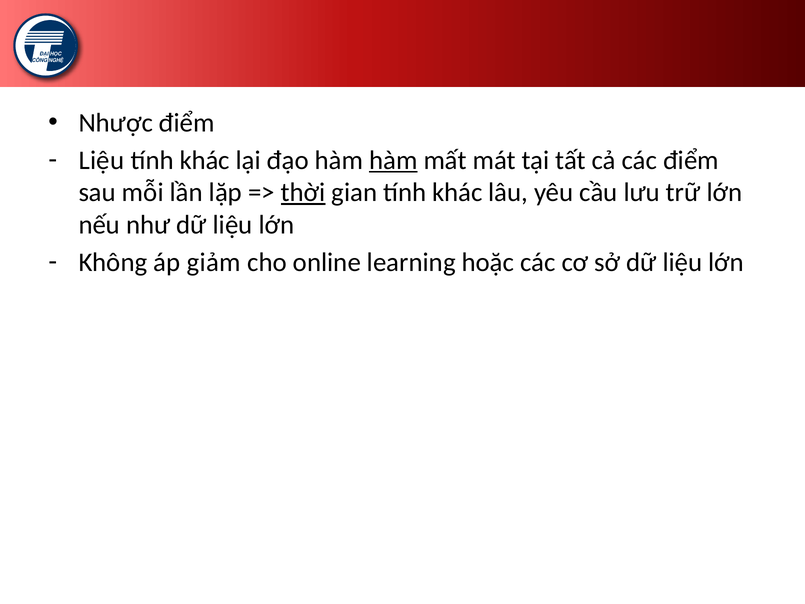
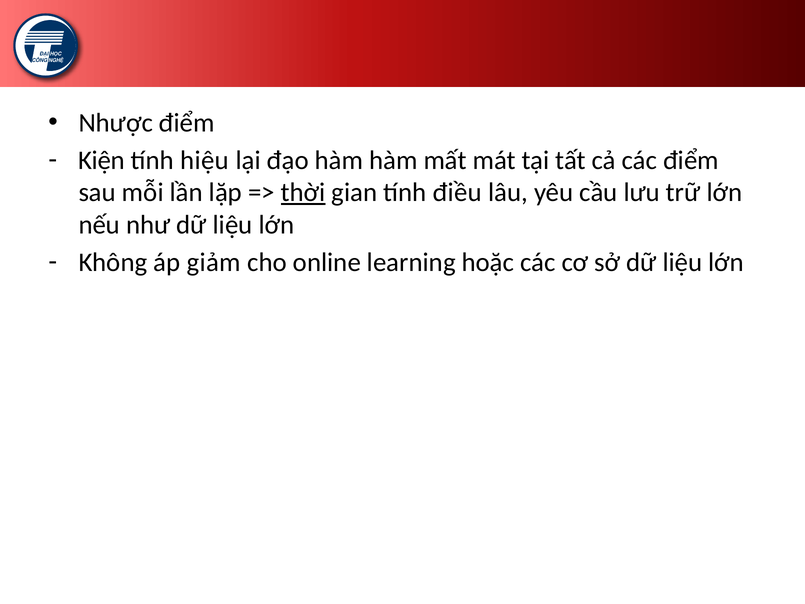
Liệu at (101, 160): Liệu -> Kiện
khác at (205, 160): khác -> hiệu
hàm at (393, 160) underline: present -> none
gian tính khác: khác -> điều
